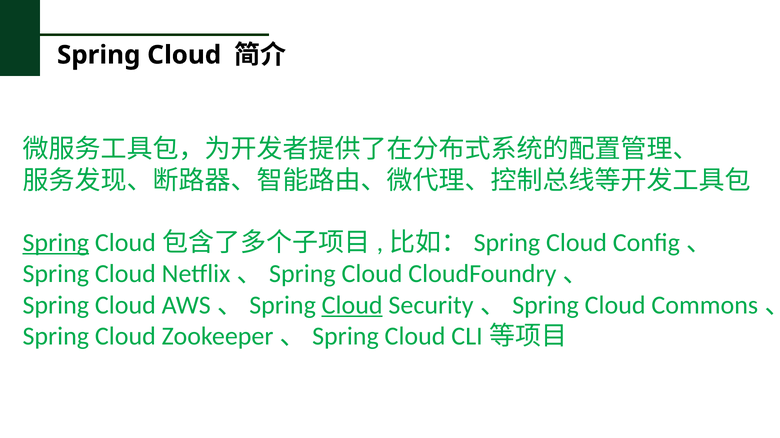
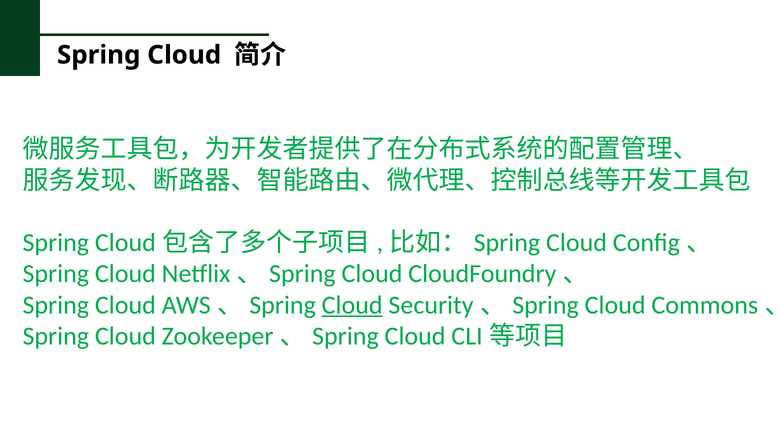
Spring at (56, 243) underline: present -> none
